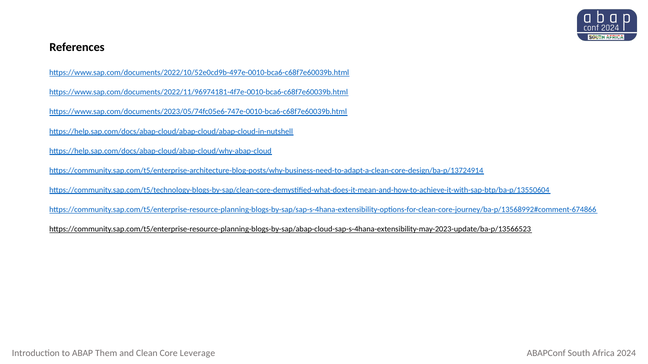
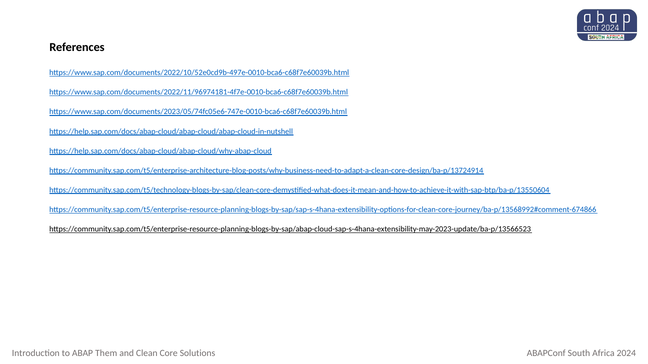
Leverage: Leverage -> Solutions
